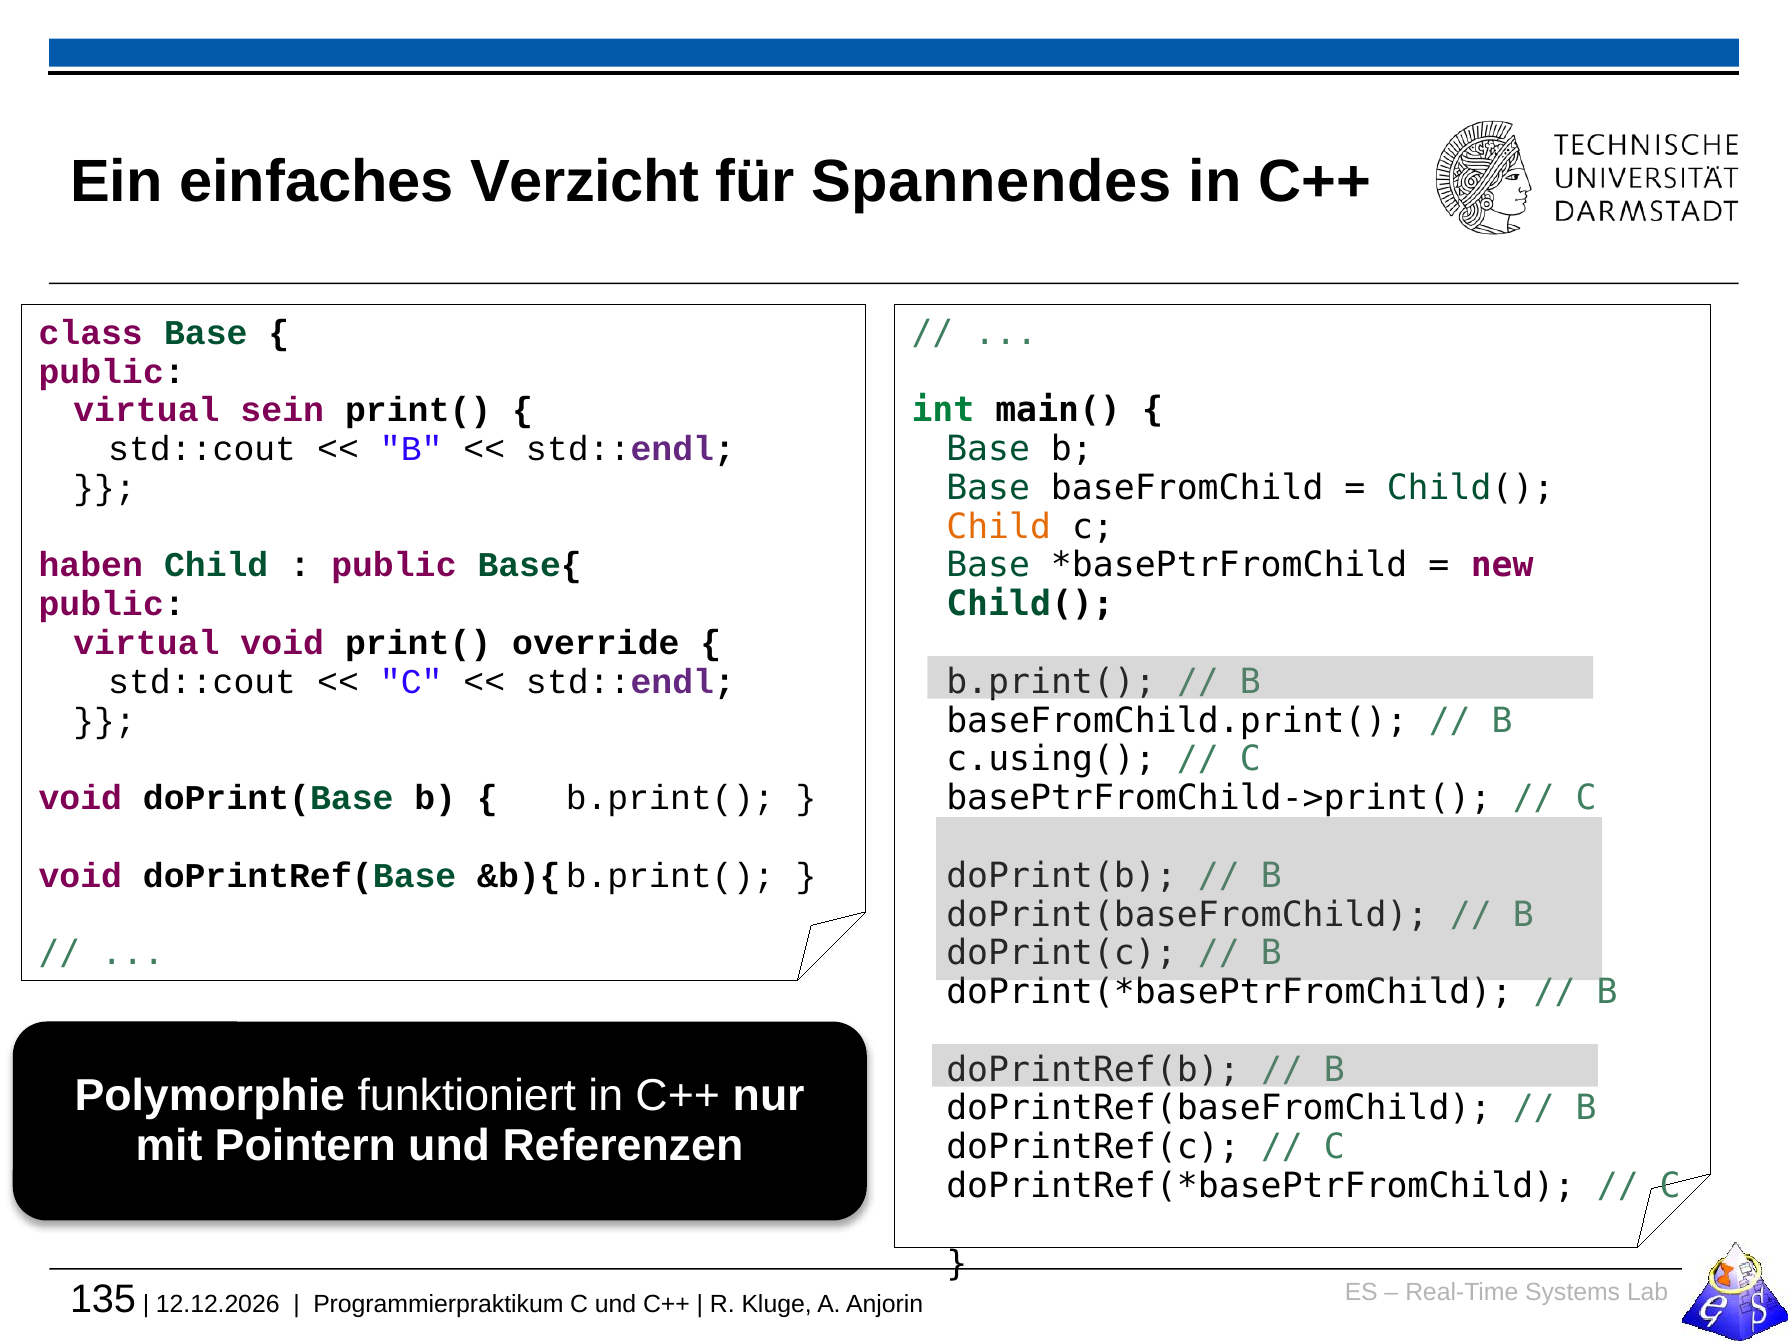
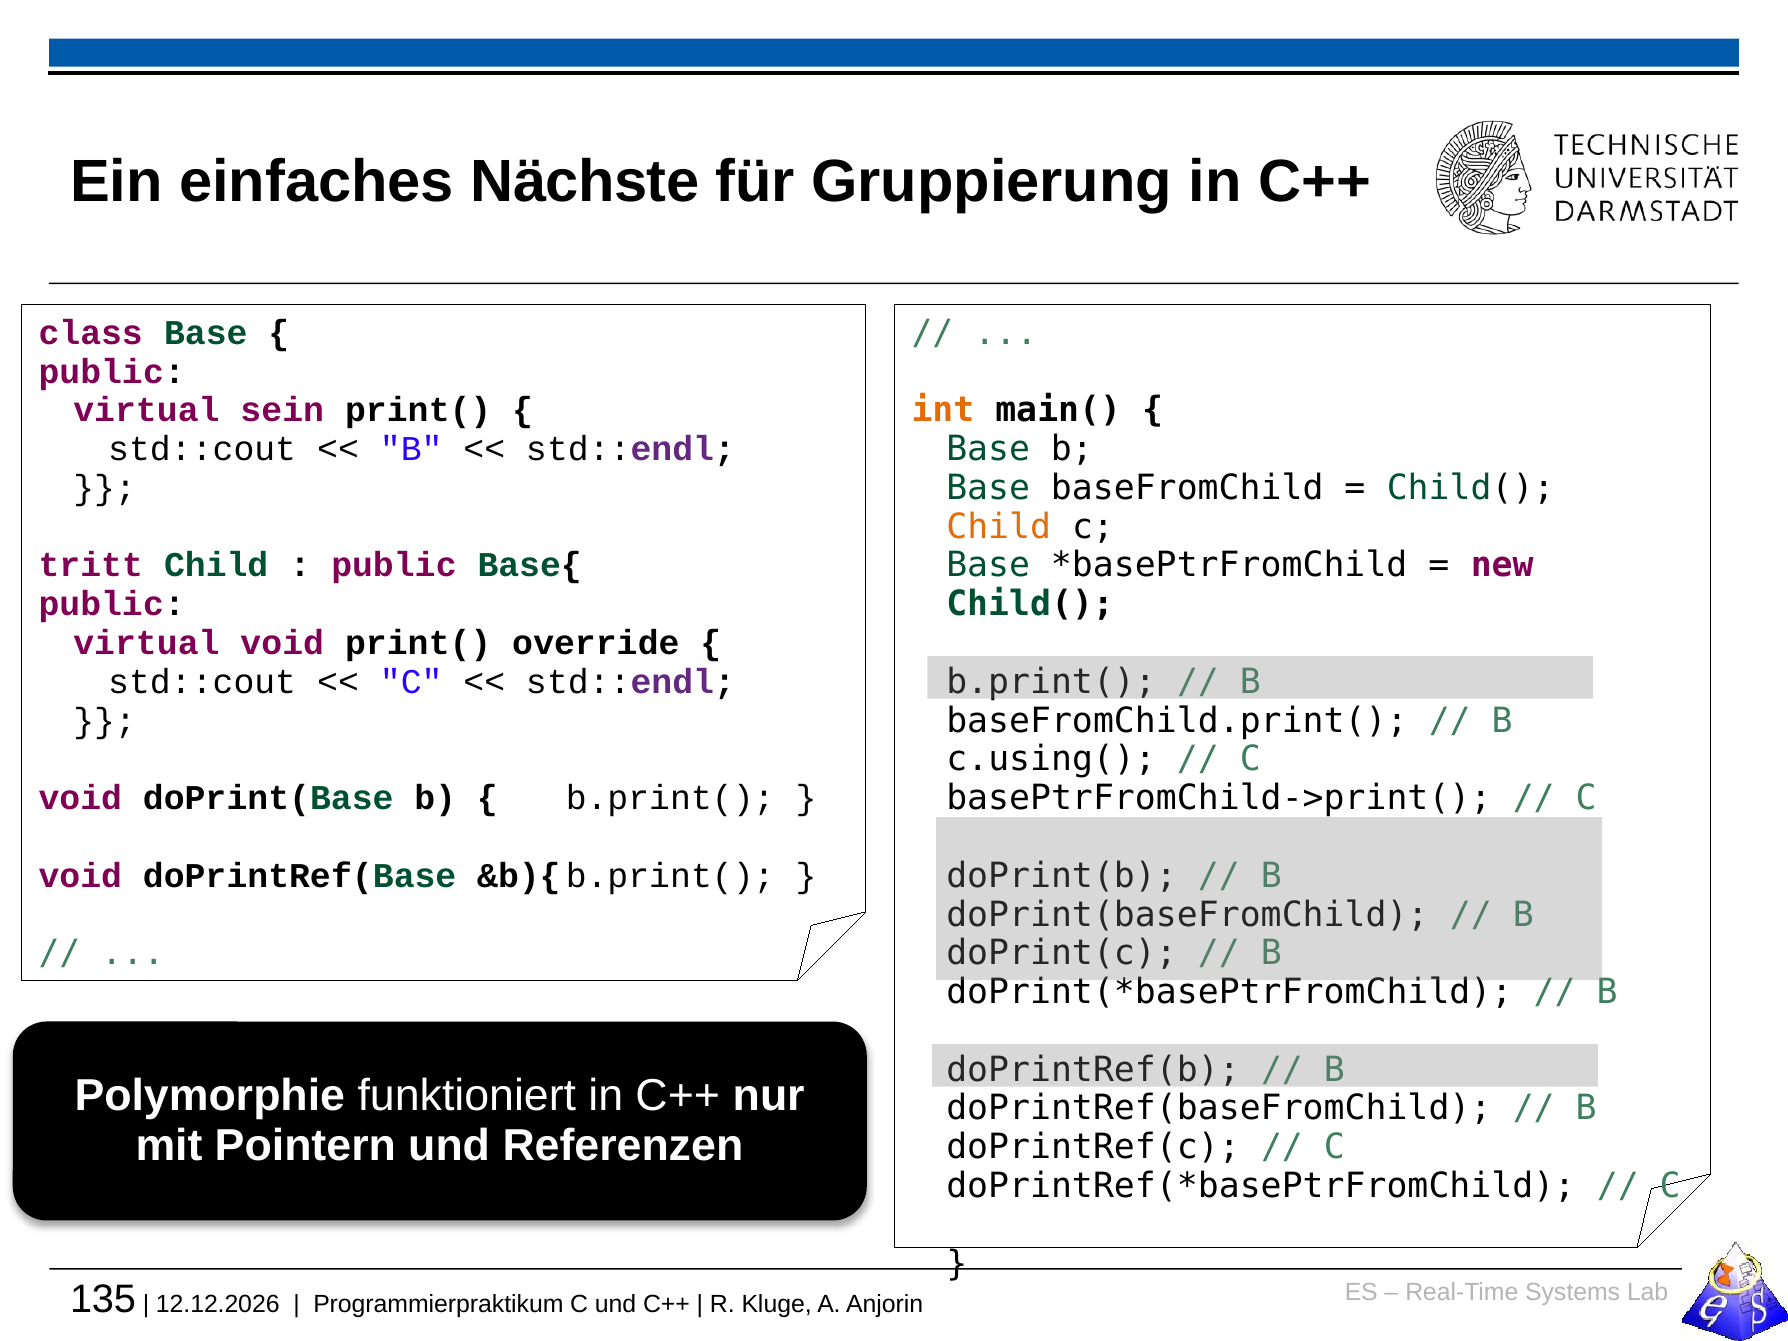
Verzicht: Verzicht -> Nächste
Spannendes: Spannendes -> Gruppierung
int colour: green -> orange
haben: haben -> tritt
